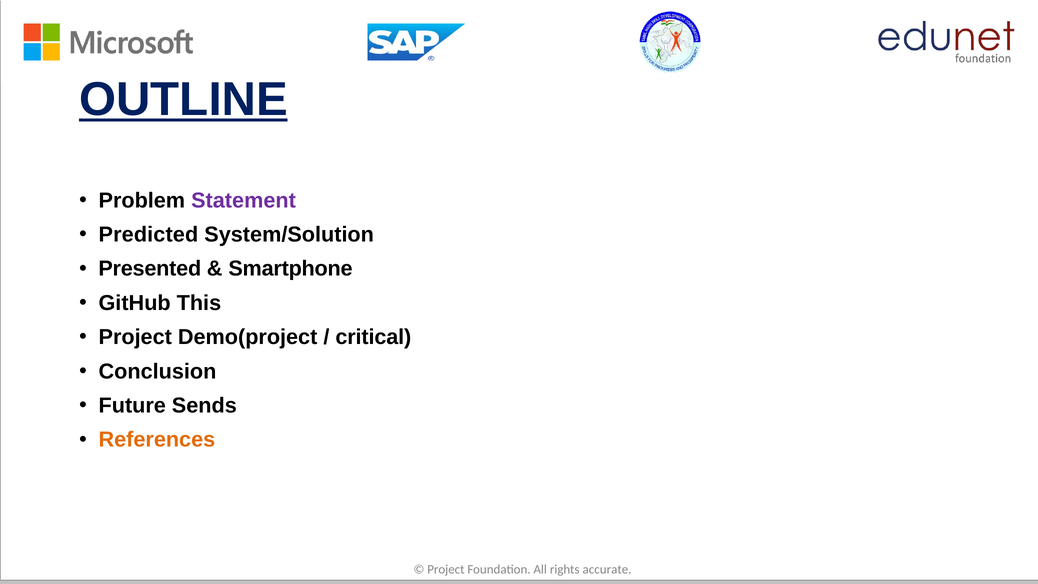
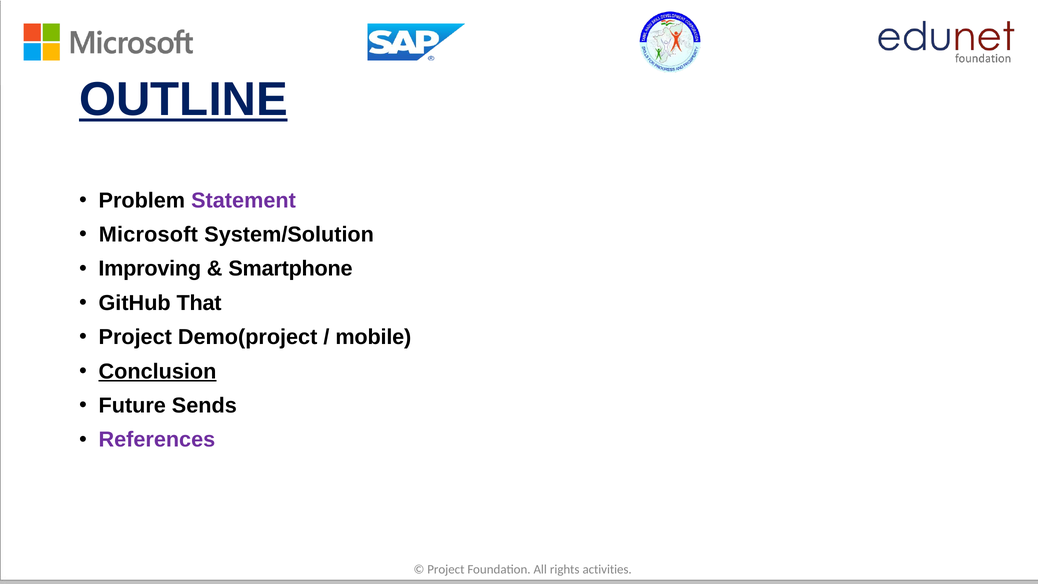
Predicted: Predicted -> Microsoft
Presented: Presented -> Improving
This: This -> That
critical: critical -> mobile
Conclusion underline: none -> present
References colour: orange -> purple
accurate: accurate -> activities
